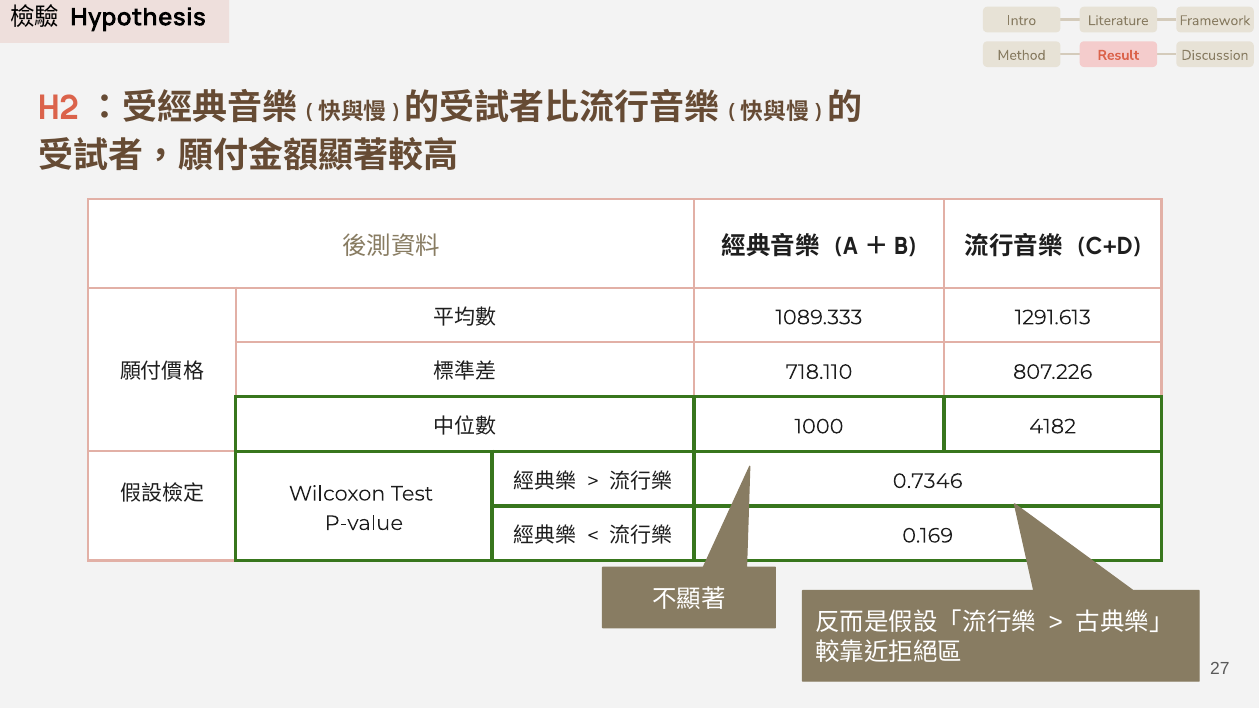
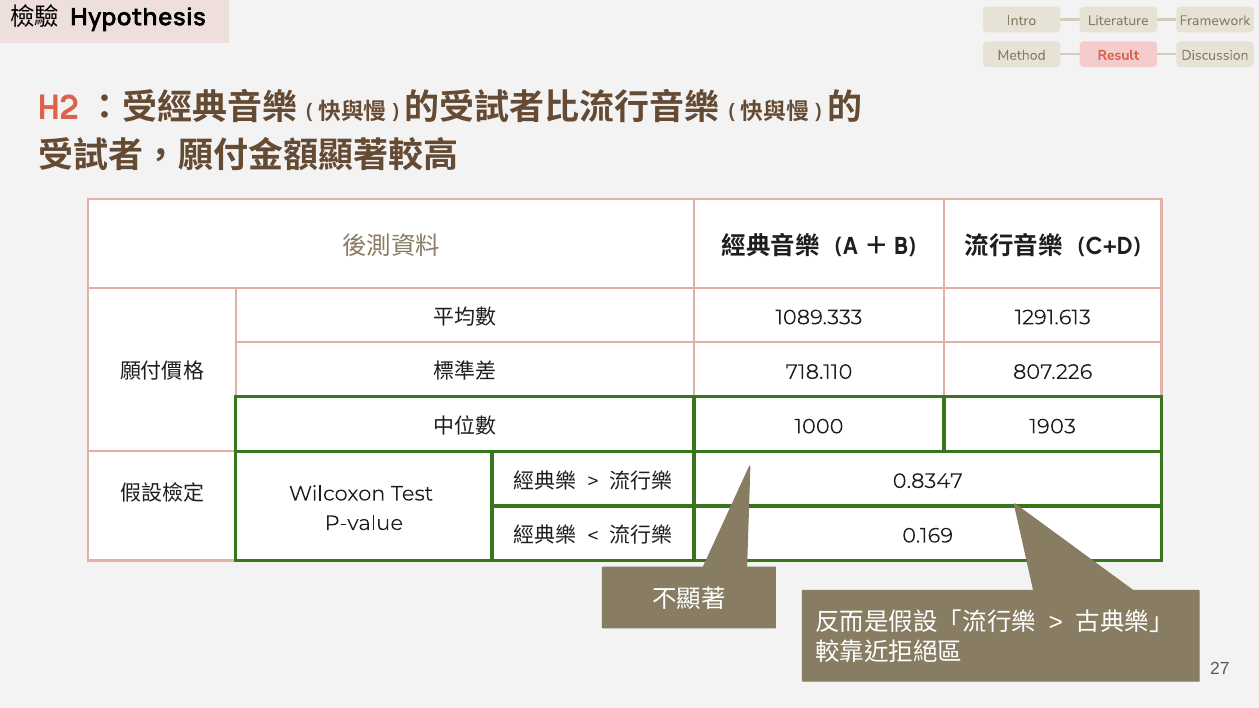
4182: 4182 -> 1903
0.7346: 0.7346 -> 0.8347
